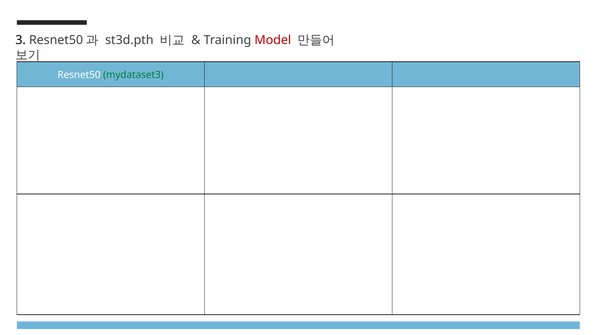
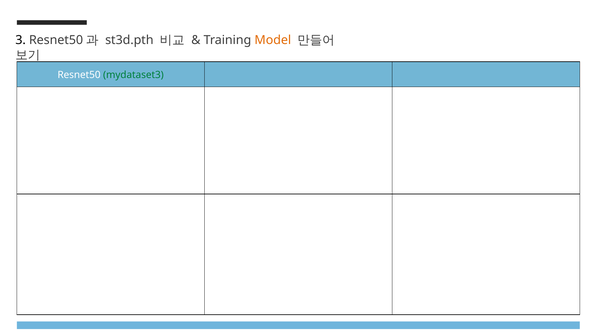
Model colour: red -> orange
